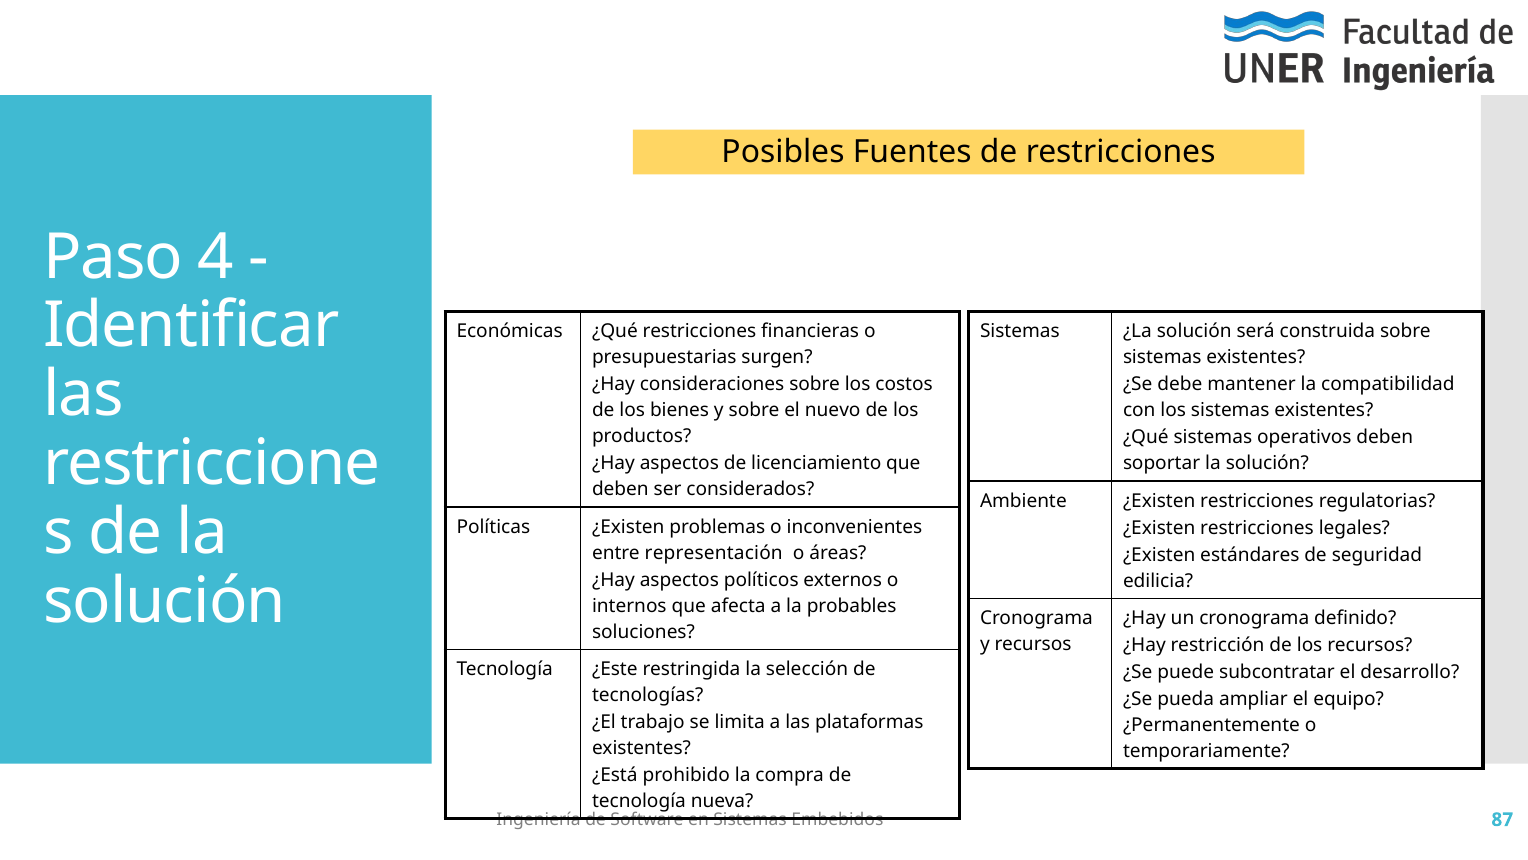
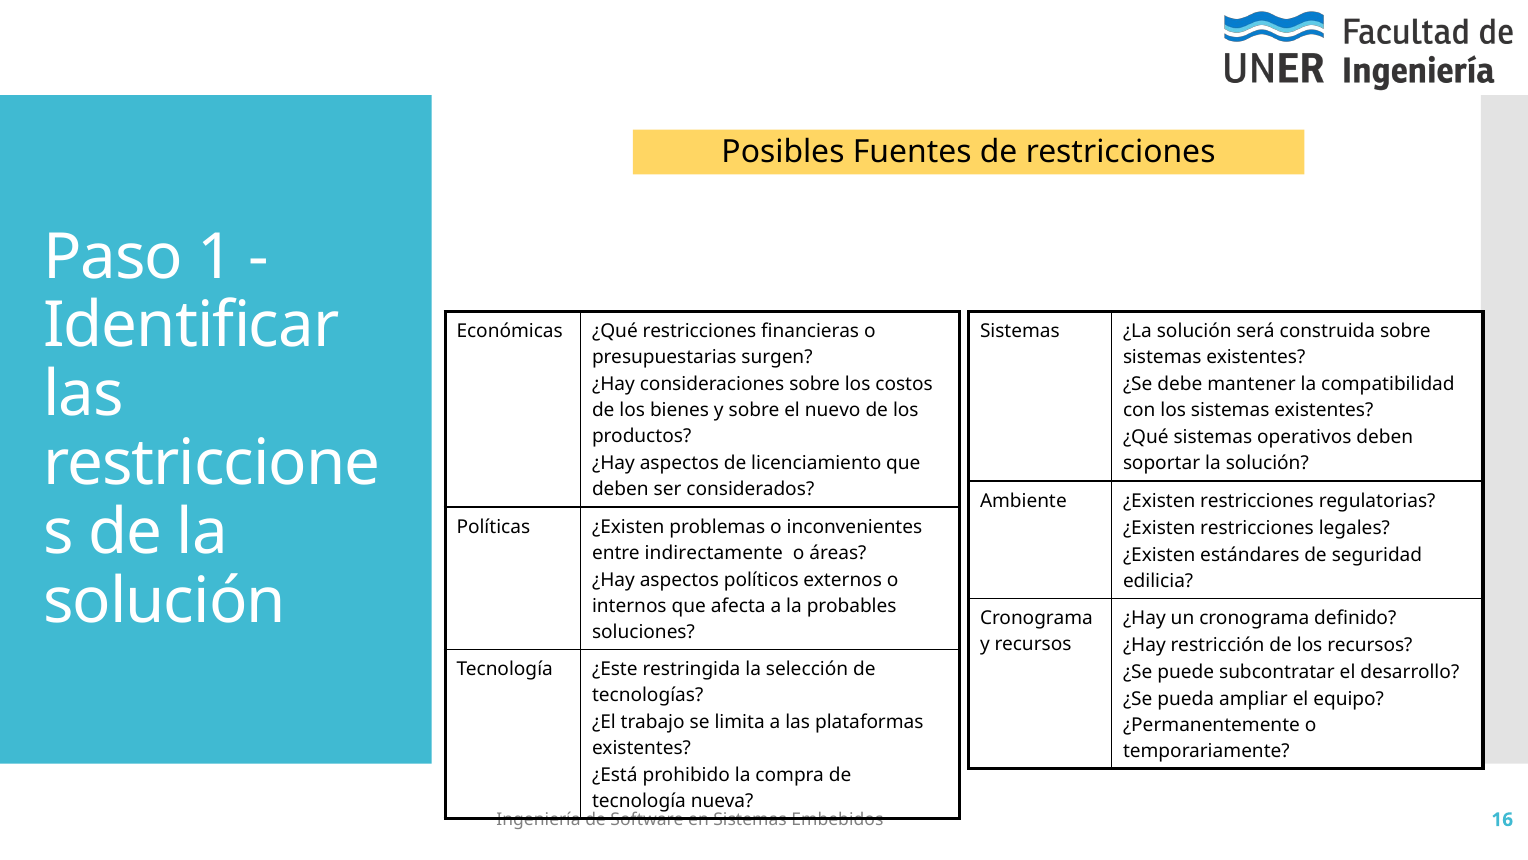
4: 4 -> 1
representación: representación -> indirectamente
87: 87 -> 16
